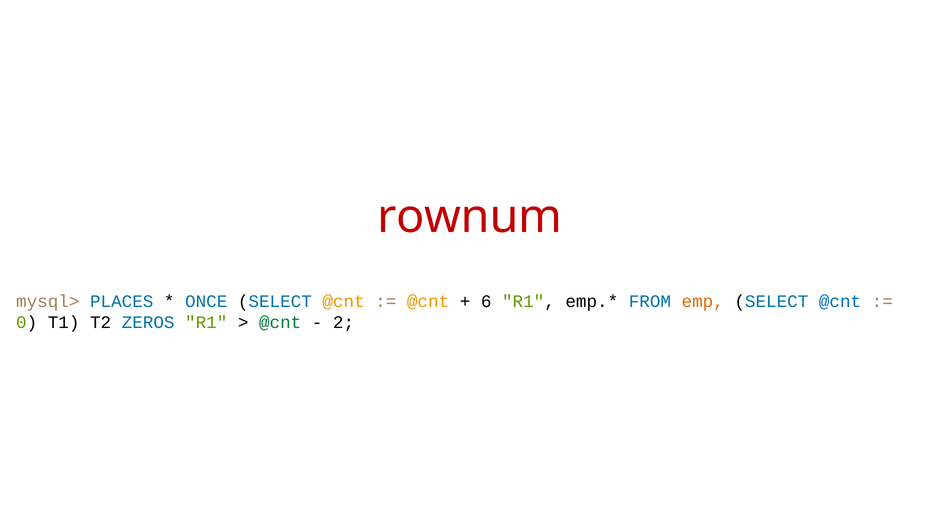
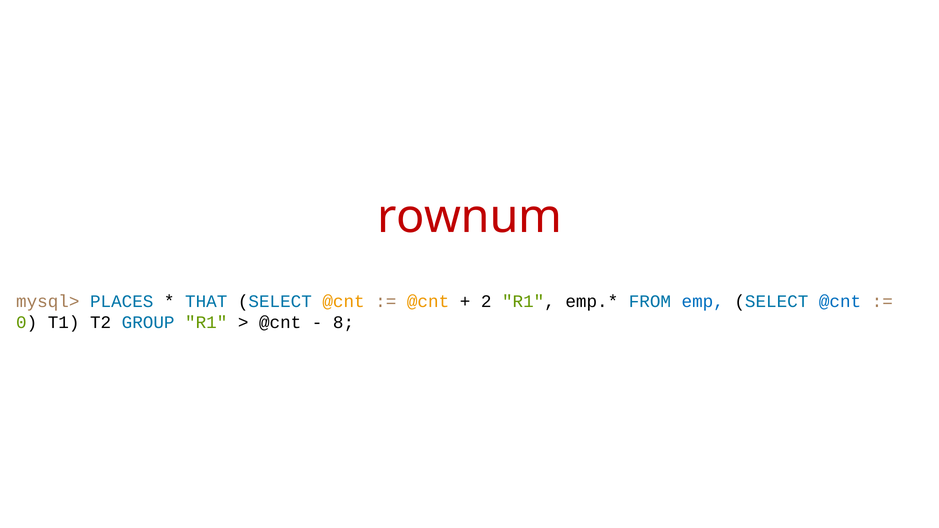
ONCE: ONCE -> THAT
6: 6 -> 2
emp colour: orange -> blue
ZEROS: ZEROS -> GROUP
@cnt at (280, 323) colour: green -> black
2: 2 -> 8
